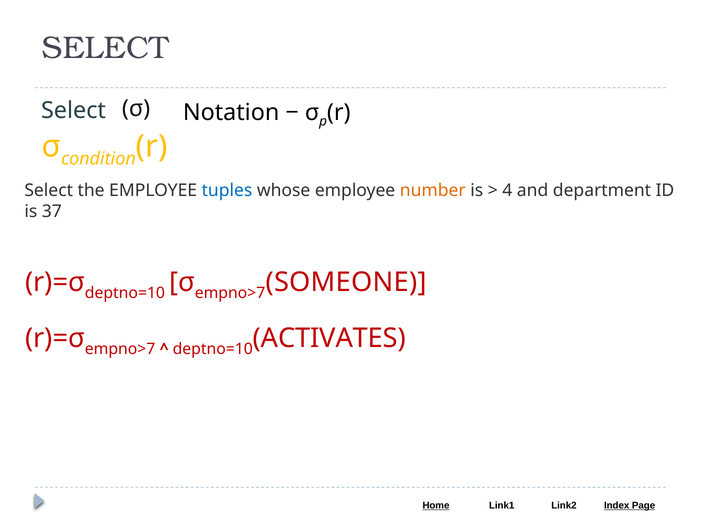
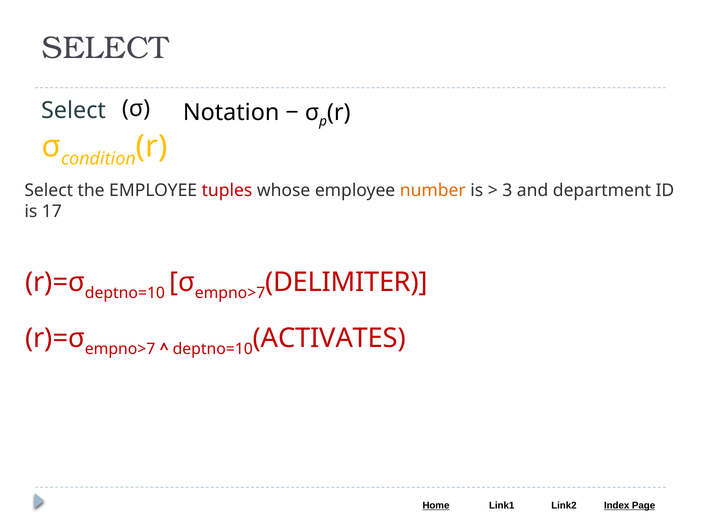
tuples colour: blue -> red
4: 4 -> 3
37: 37 -> 17
SOMEONE: SOMEONE -> DELIMITER
